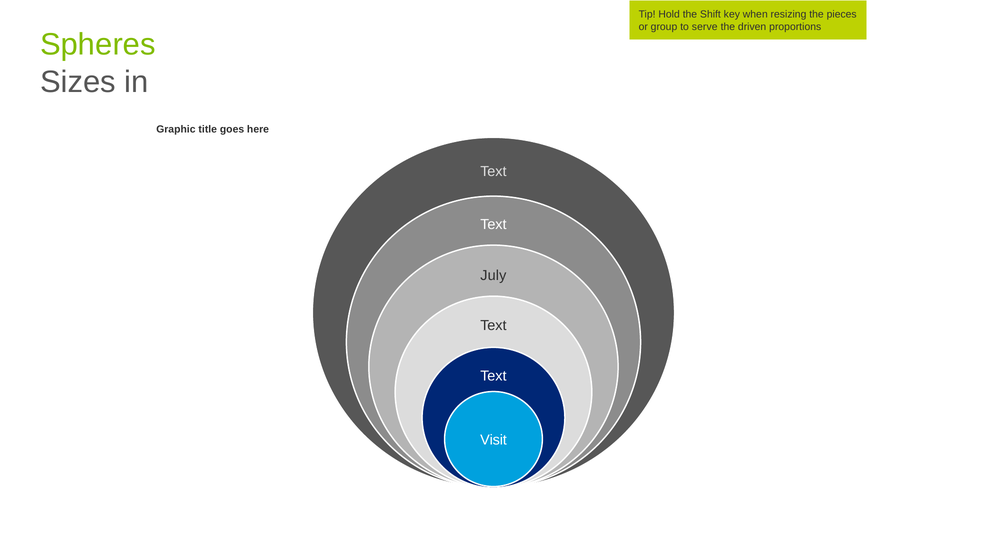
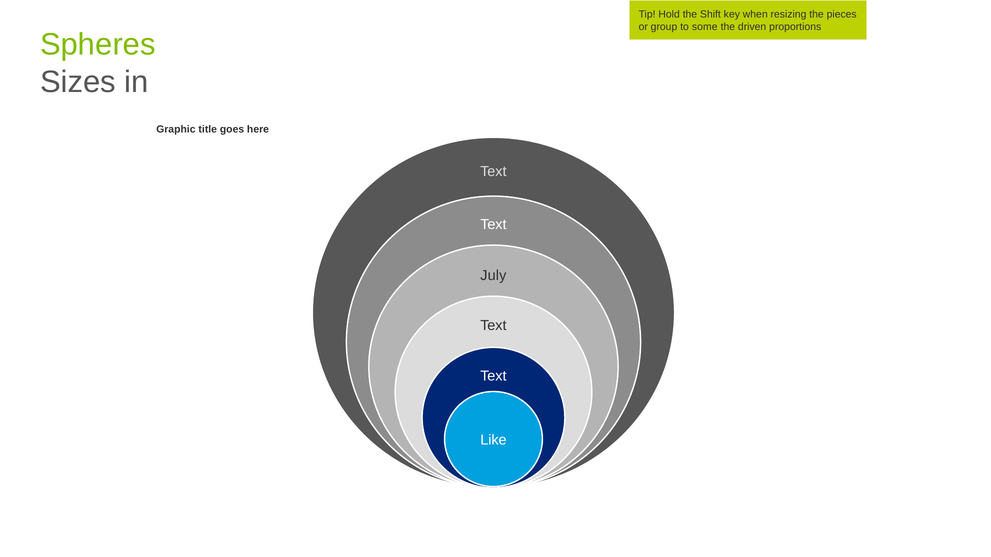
serve: serve -> some
Visit: Visit -> Like
